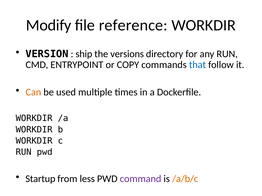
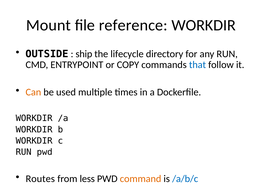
Modify: Modify -> Mount
VERSION: VERSION -> OUTSIDE
versions: versions -> lifecycle
Startup: Startup -> Routes
command colour: purple -> orange
/a/b/c colour: orange -> blue
